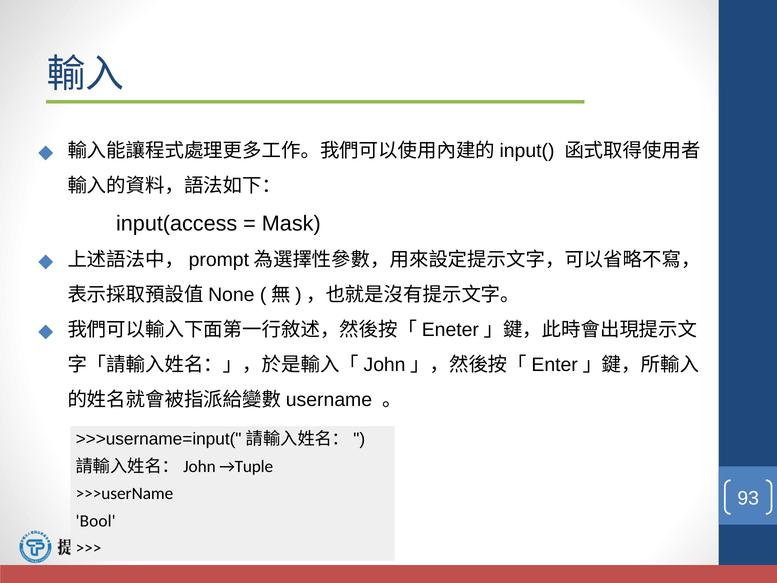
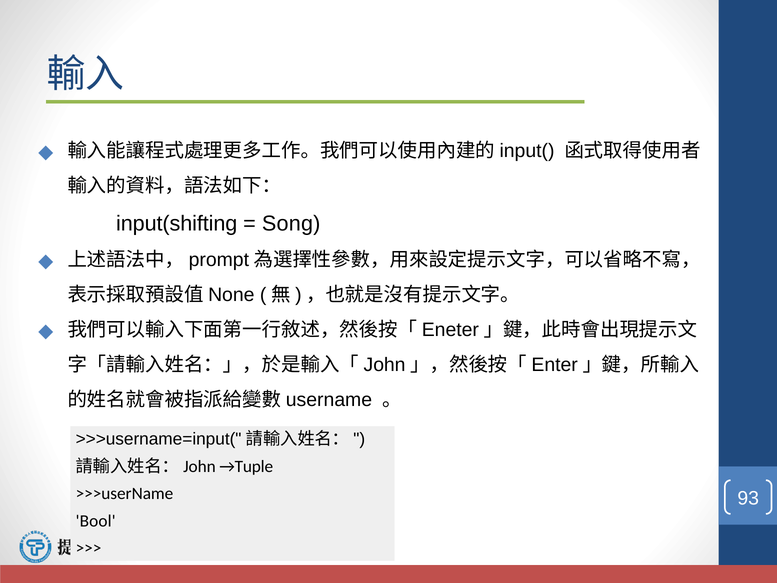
input(access: input(access -> input(shifting
Mask: Mask -> Song
